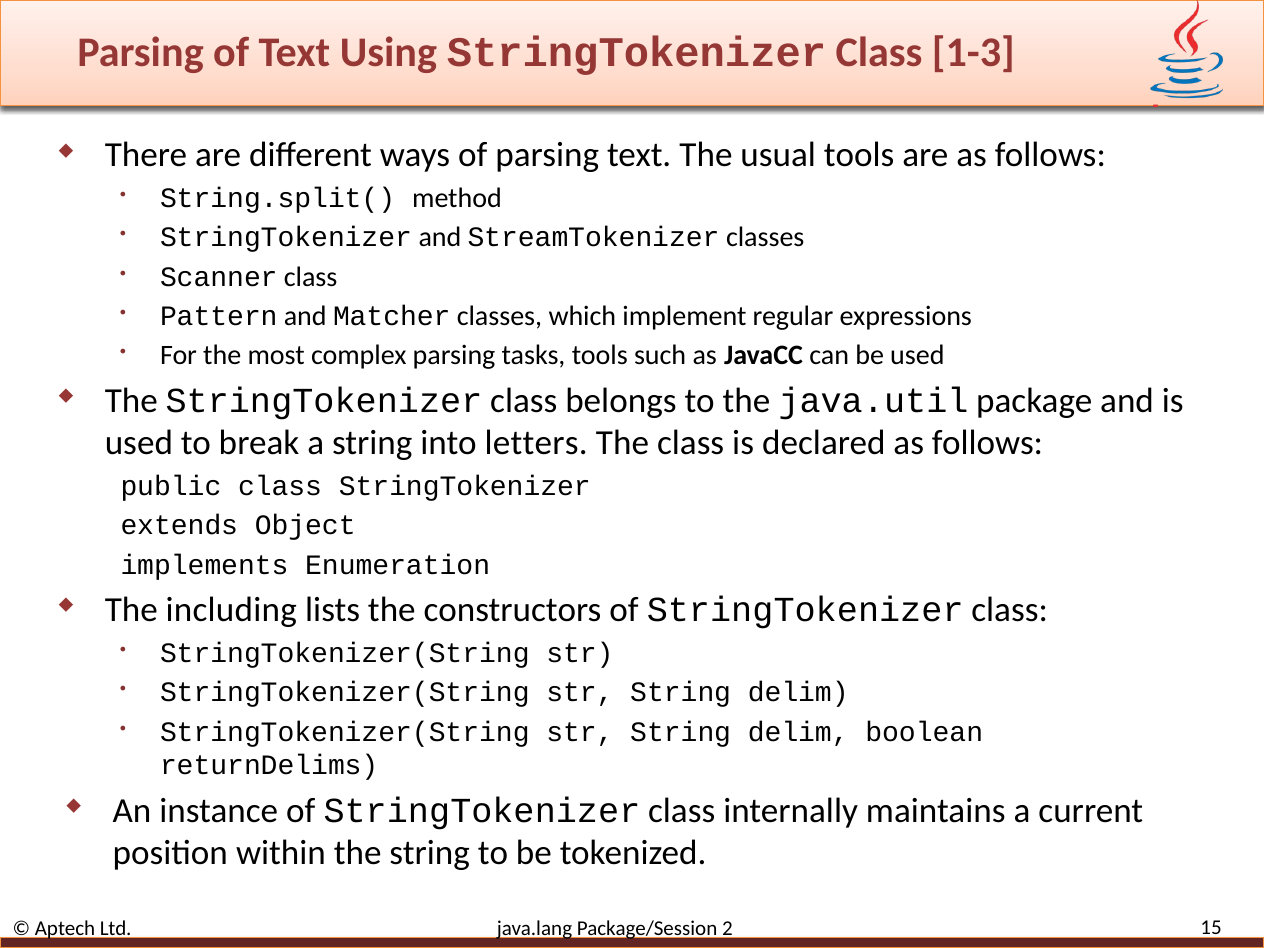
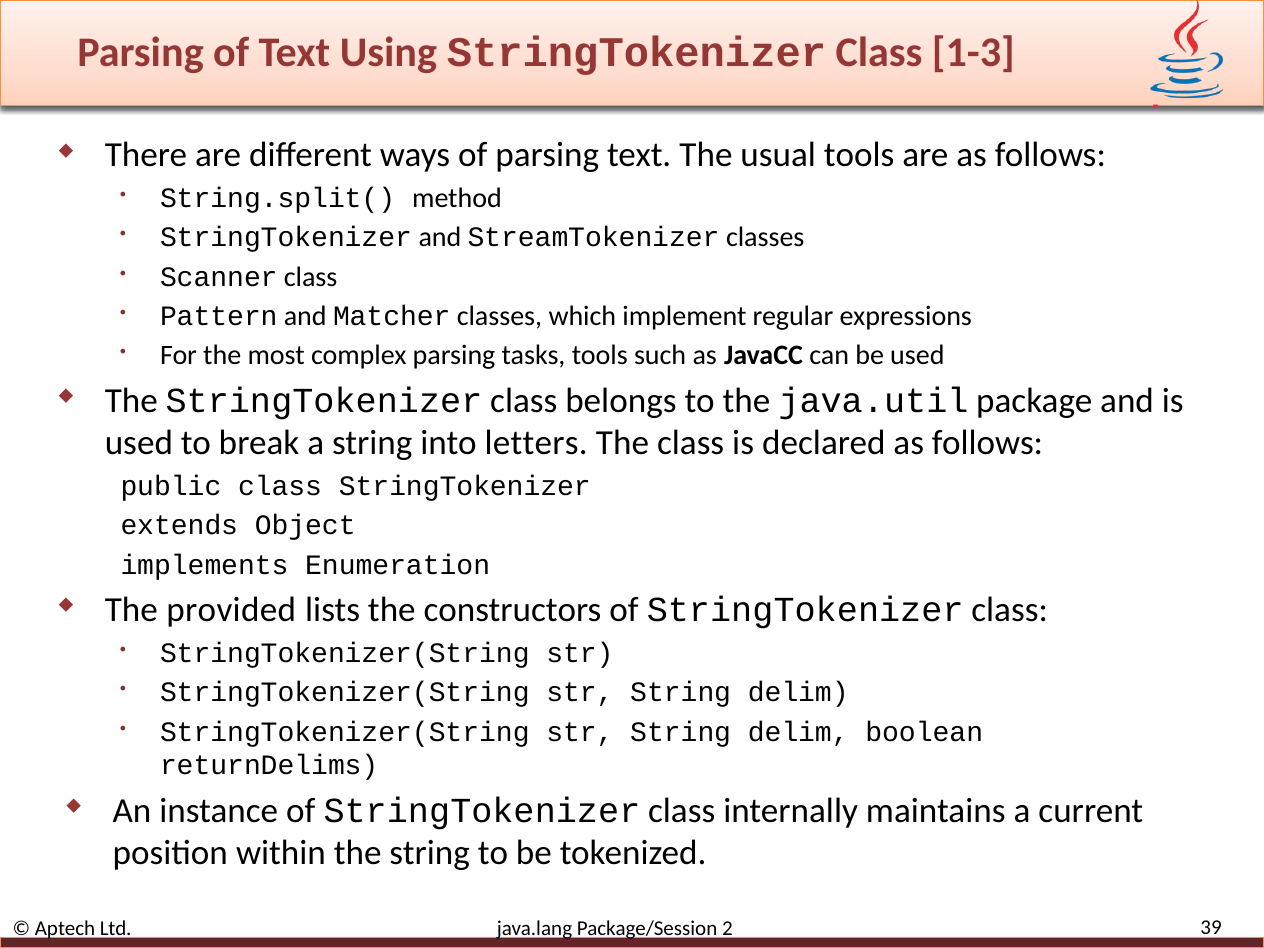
including: including -> provided
15: 15 -> 39
